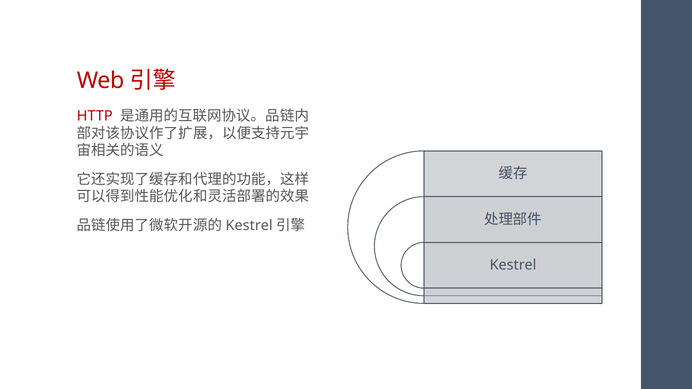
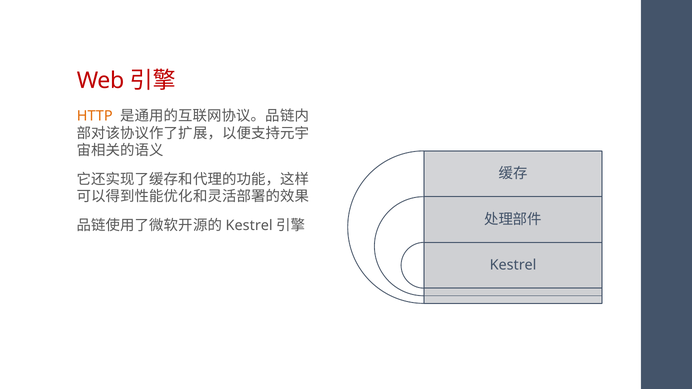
HTTP colour: red -> orange
